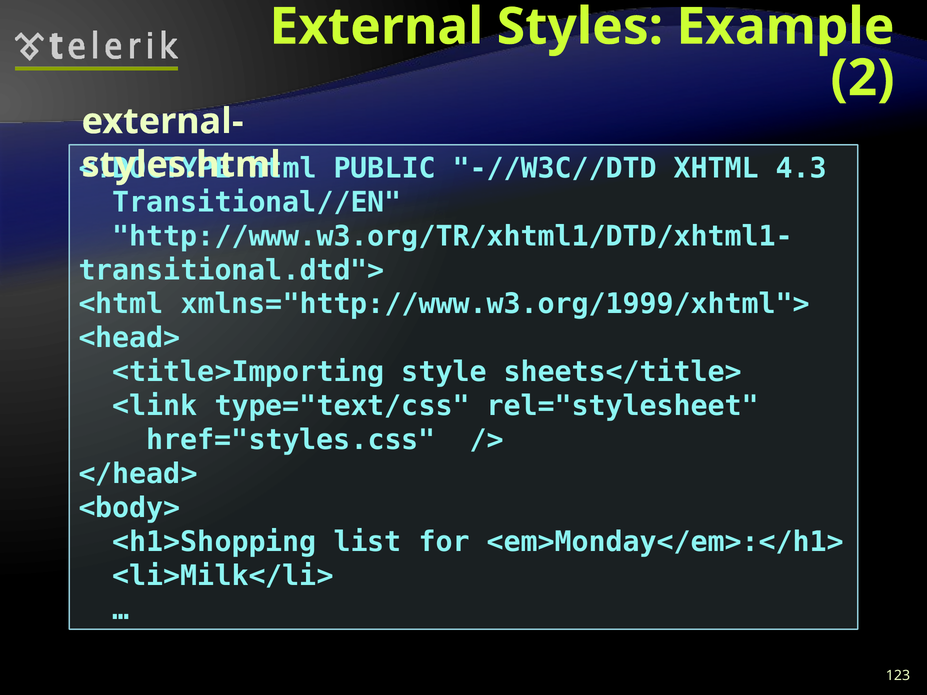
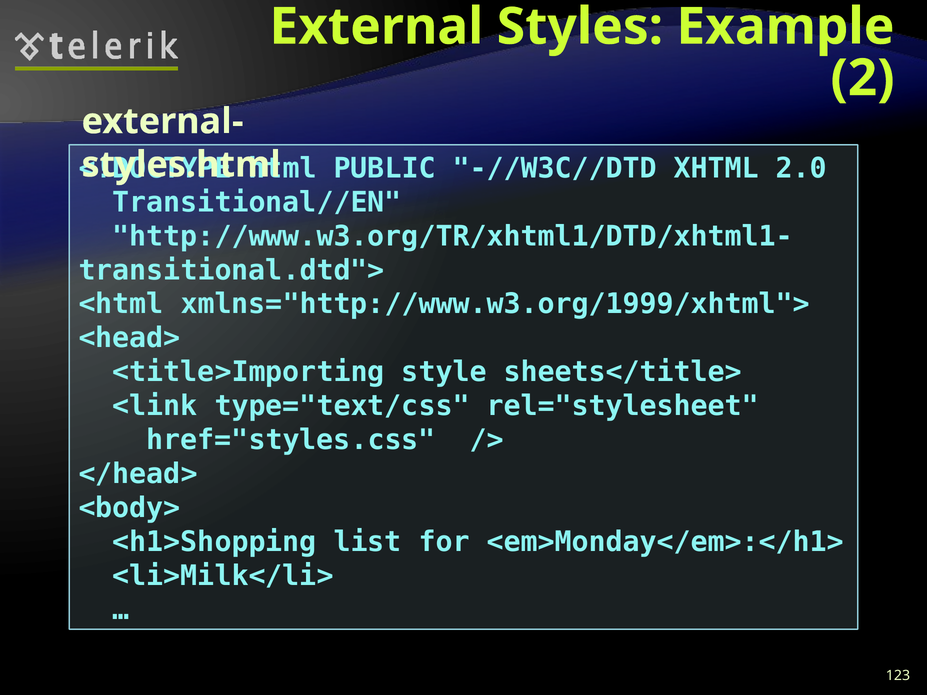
4.3: 4.3 -> 2.0
